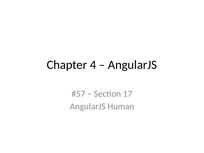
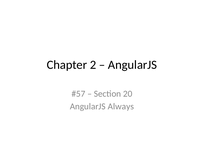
4: 4 -> 2
17: 17 -> 20
Human: Human -> Always
